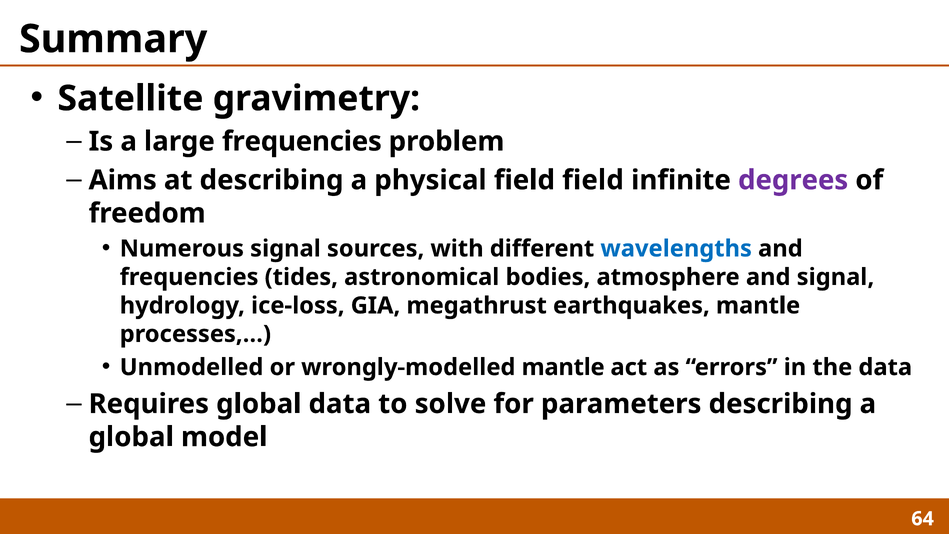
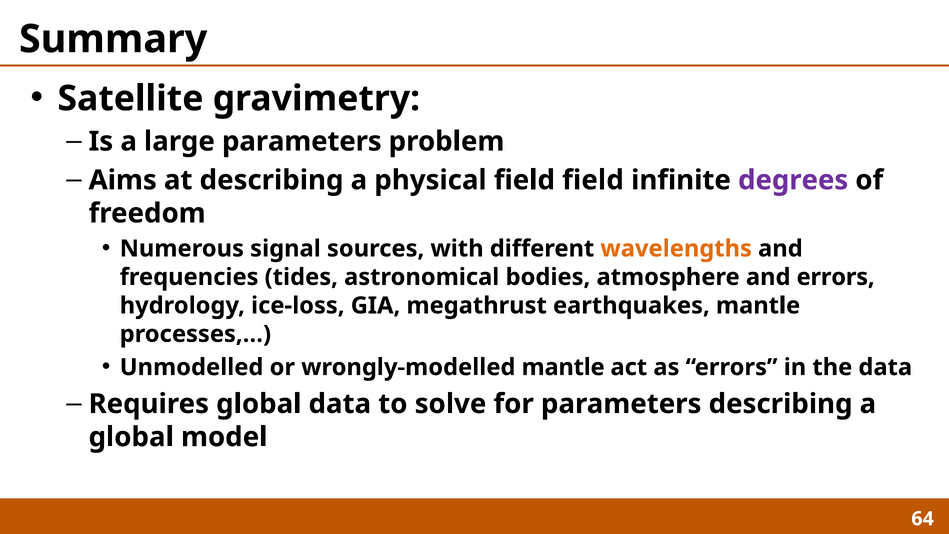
large frequencies: frequencies -> parameters
wavelengths colour: blue -> orange
and signal: signal -> errors
